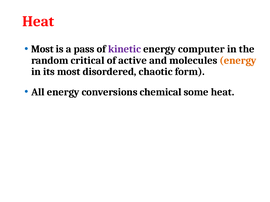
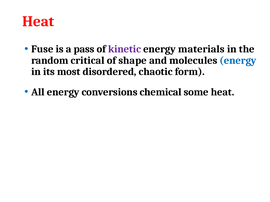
Most at (42, 49): Most -> Fuse
computer: computer -> materials
active: active -> shape
energy at (238, 61) colour: orange -> blue
